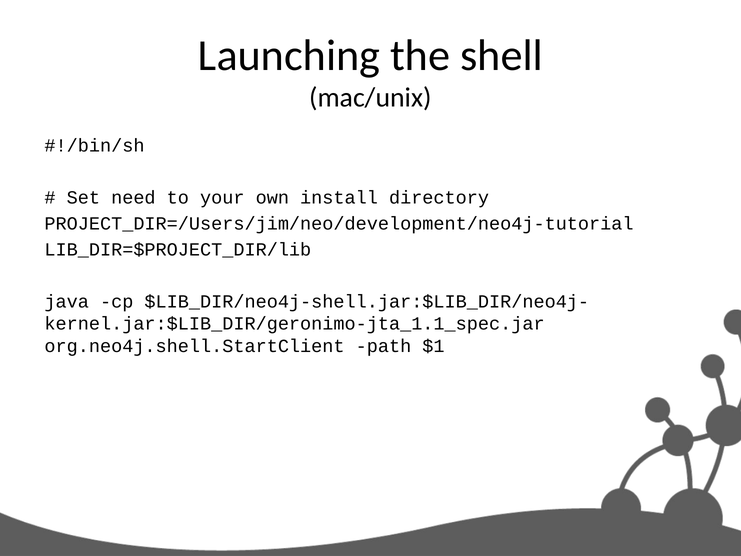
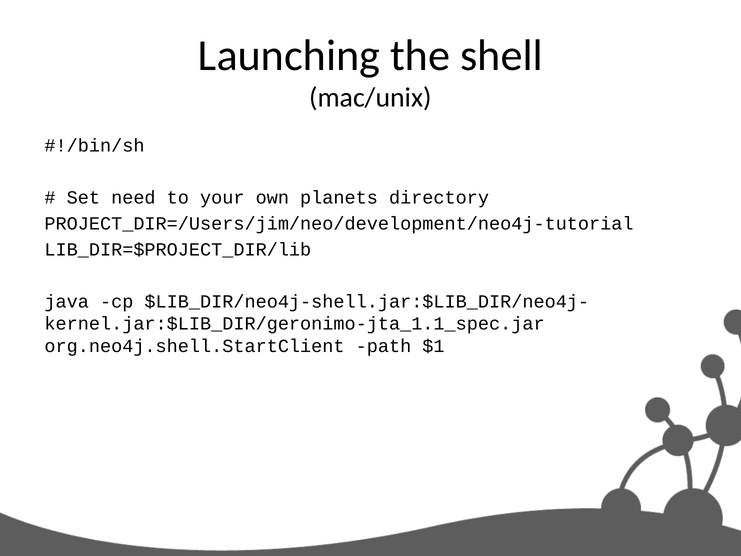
install: install -> planets
